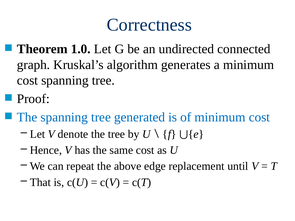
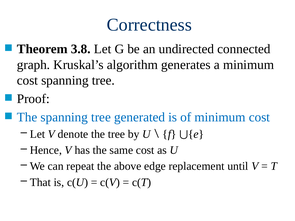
1.0: 1.0 -> 3.8
